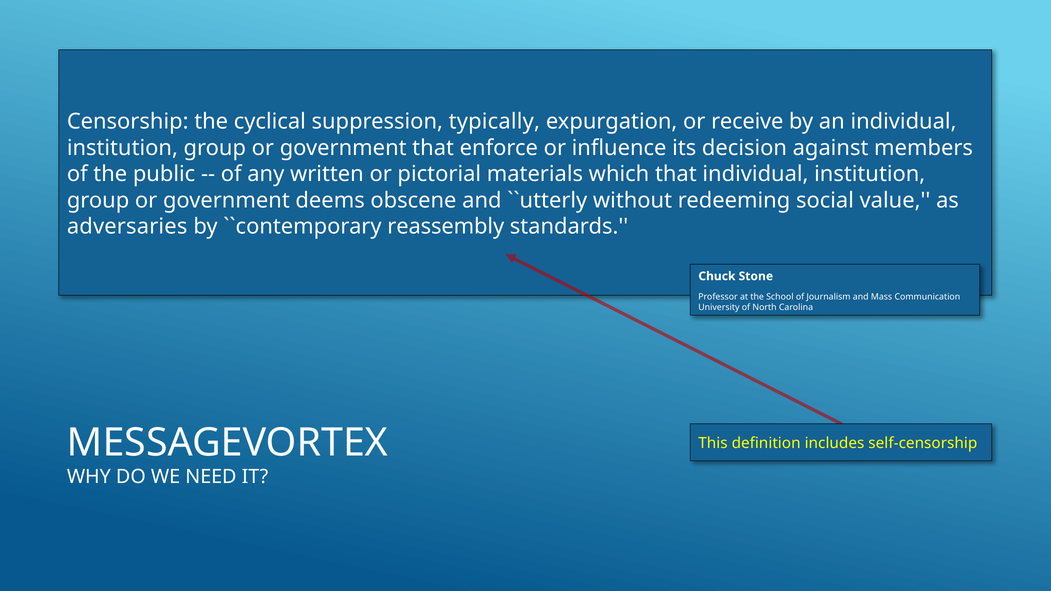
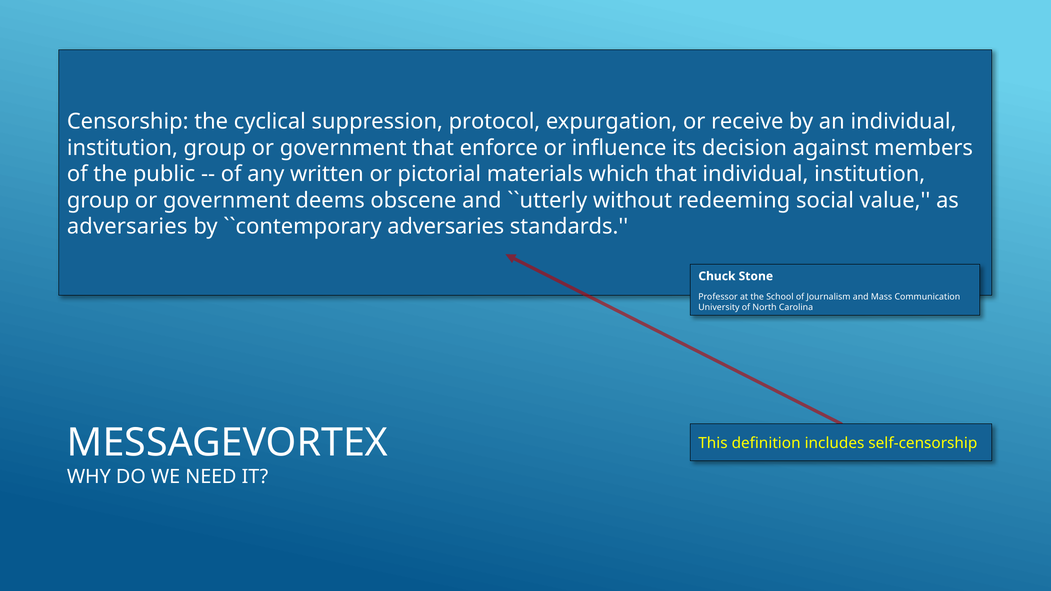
typically: typically -> protocol
reassembly at (446, 227): reassembly -> adversaries
